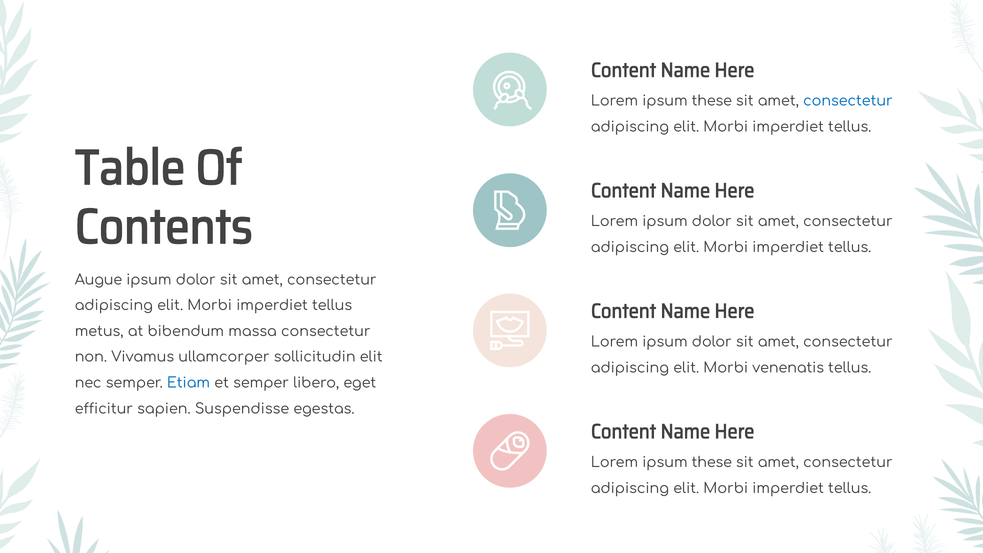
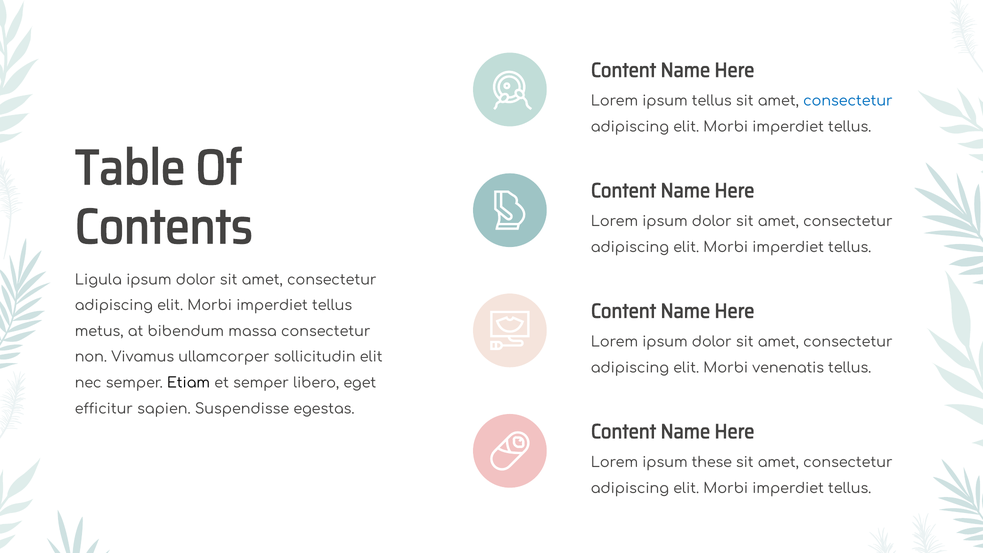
these at (712, 101): these -> tellus
Augue: Augue -> Ligula
Etiam colour: blue -> black
